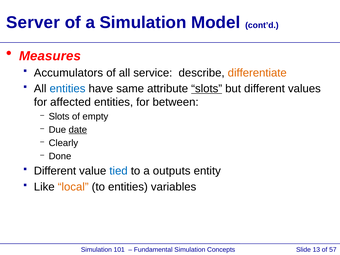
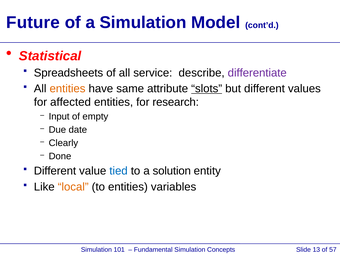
Server: Server -> Future
Measures: Measures -> Statistical
Accumulators: Accumulators -> Spreadsheets
differentiate colour: orange -> purple
entities at (68, 89) colour: blue -> orange
between: between -> research
Slots at (59, 116): Slots -> Input
date underline: present -> none
outputs: outputs -> solution
